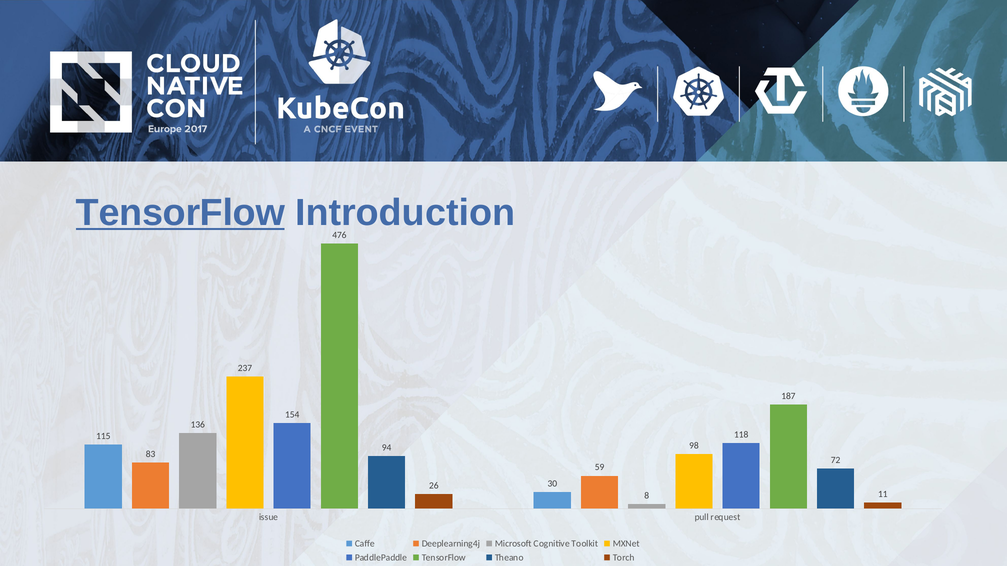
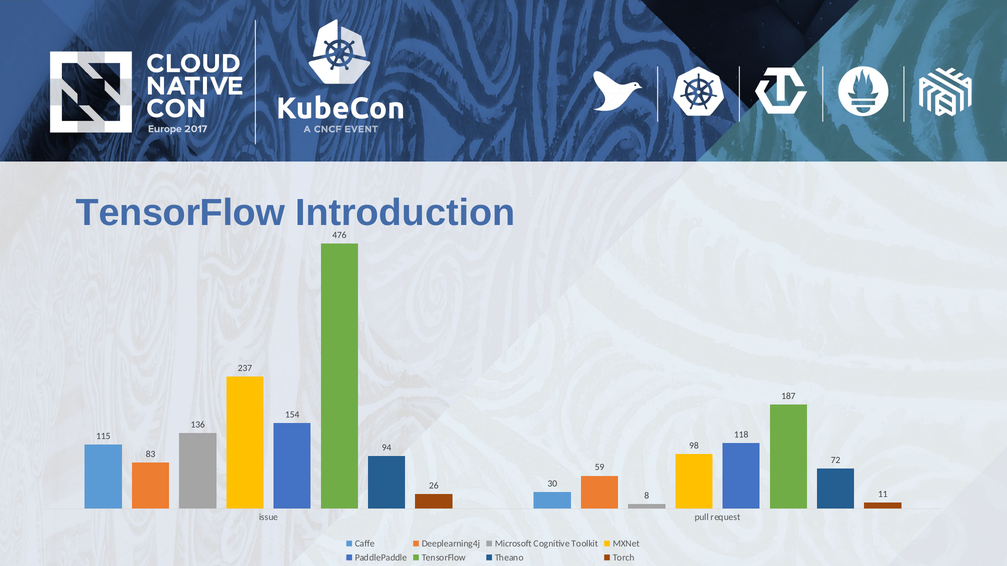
TensorFlow at (180, 213) underline: present -> none
